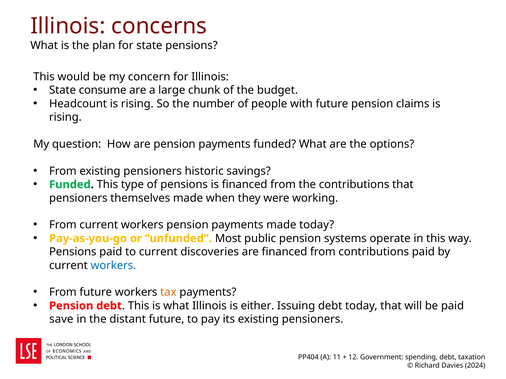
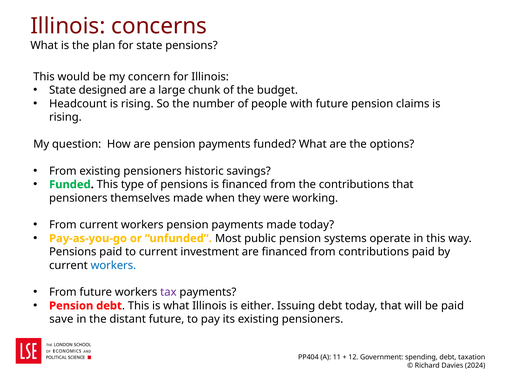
consume: consume -> designed
discoveries: discoveries -> investment
tax colour: orange -> purple
